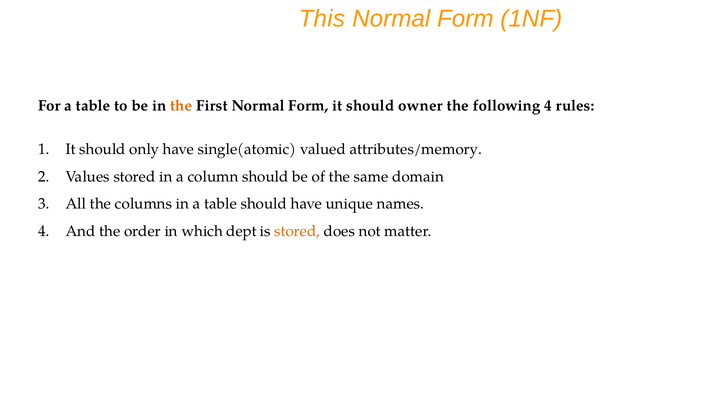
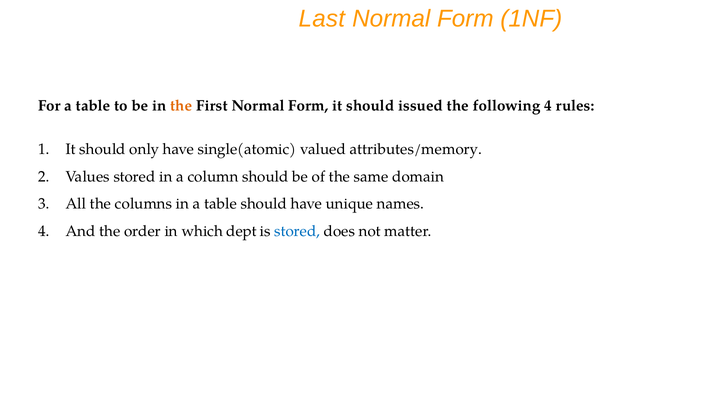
This: This -> Last
owner: owner -> issued
stored at (297, 231) colour: orange -> blue
